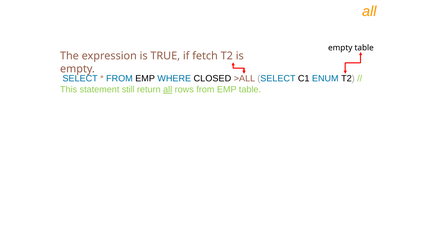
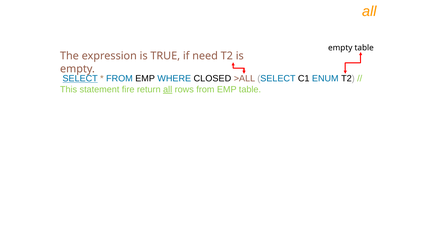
fetch: fetch -> need
SELECT at (80, 79) underline: none -> present
still: still -> fire
